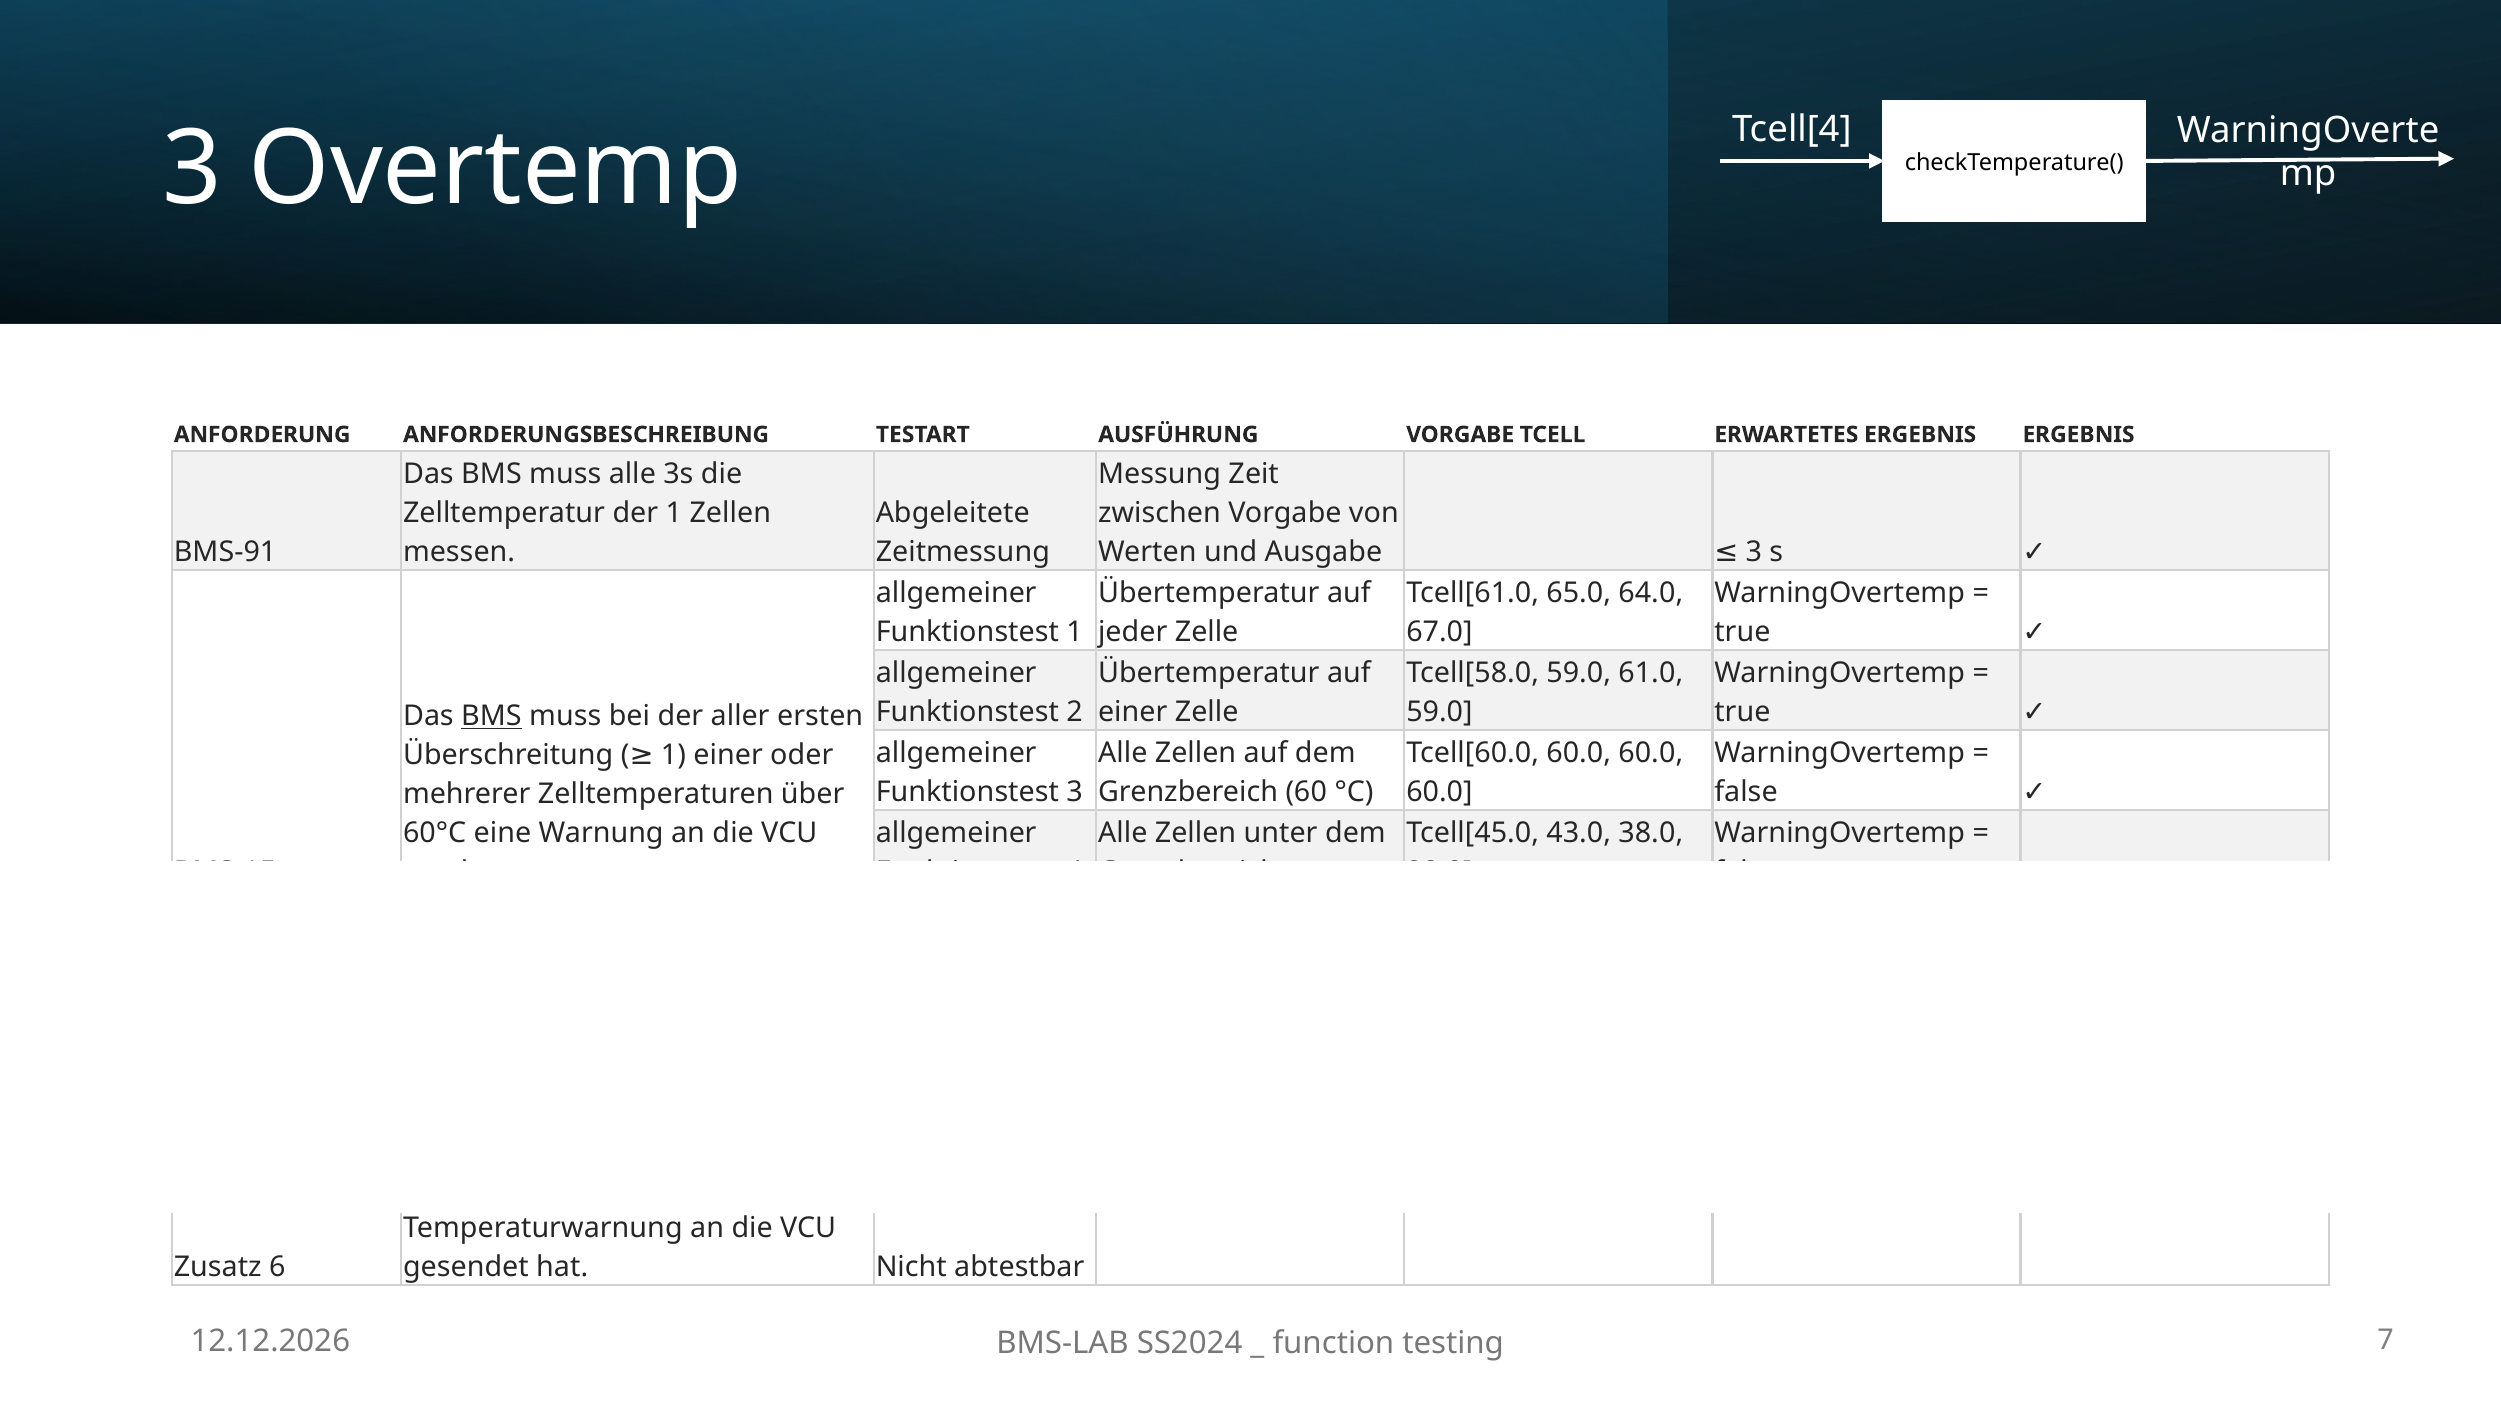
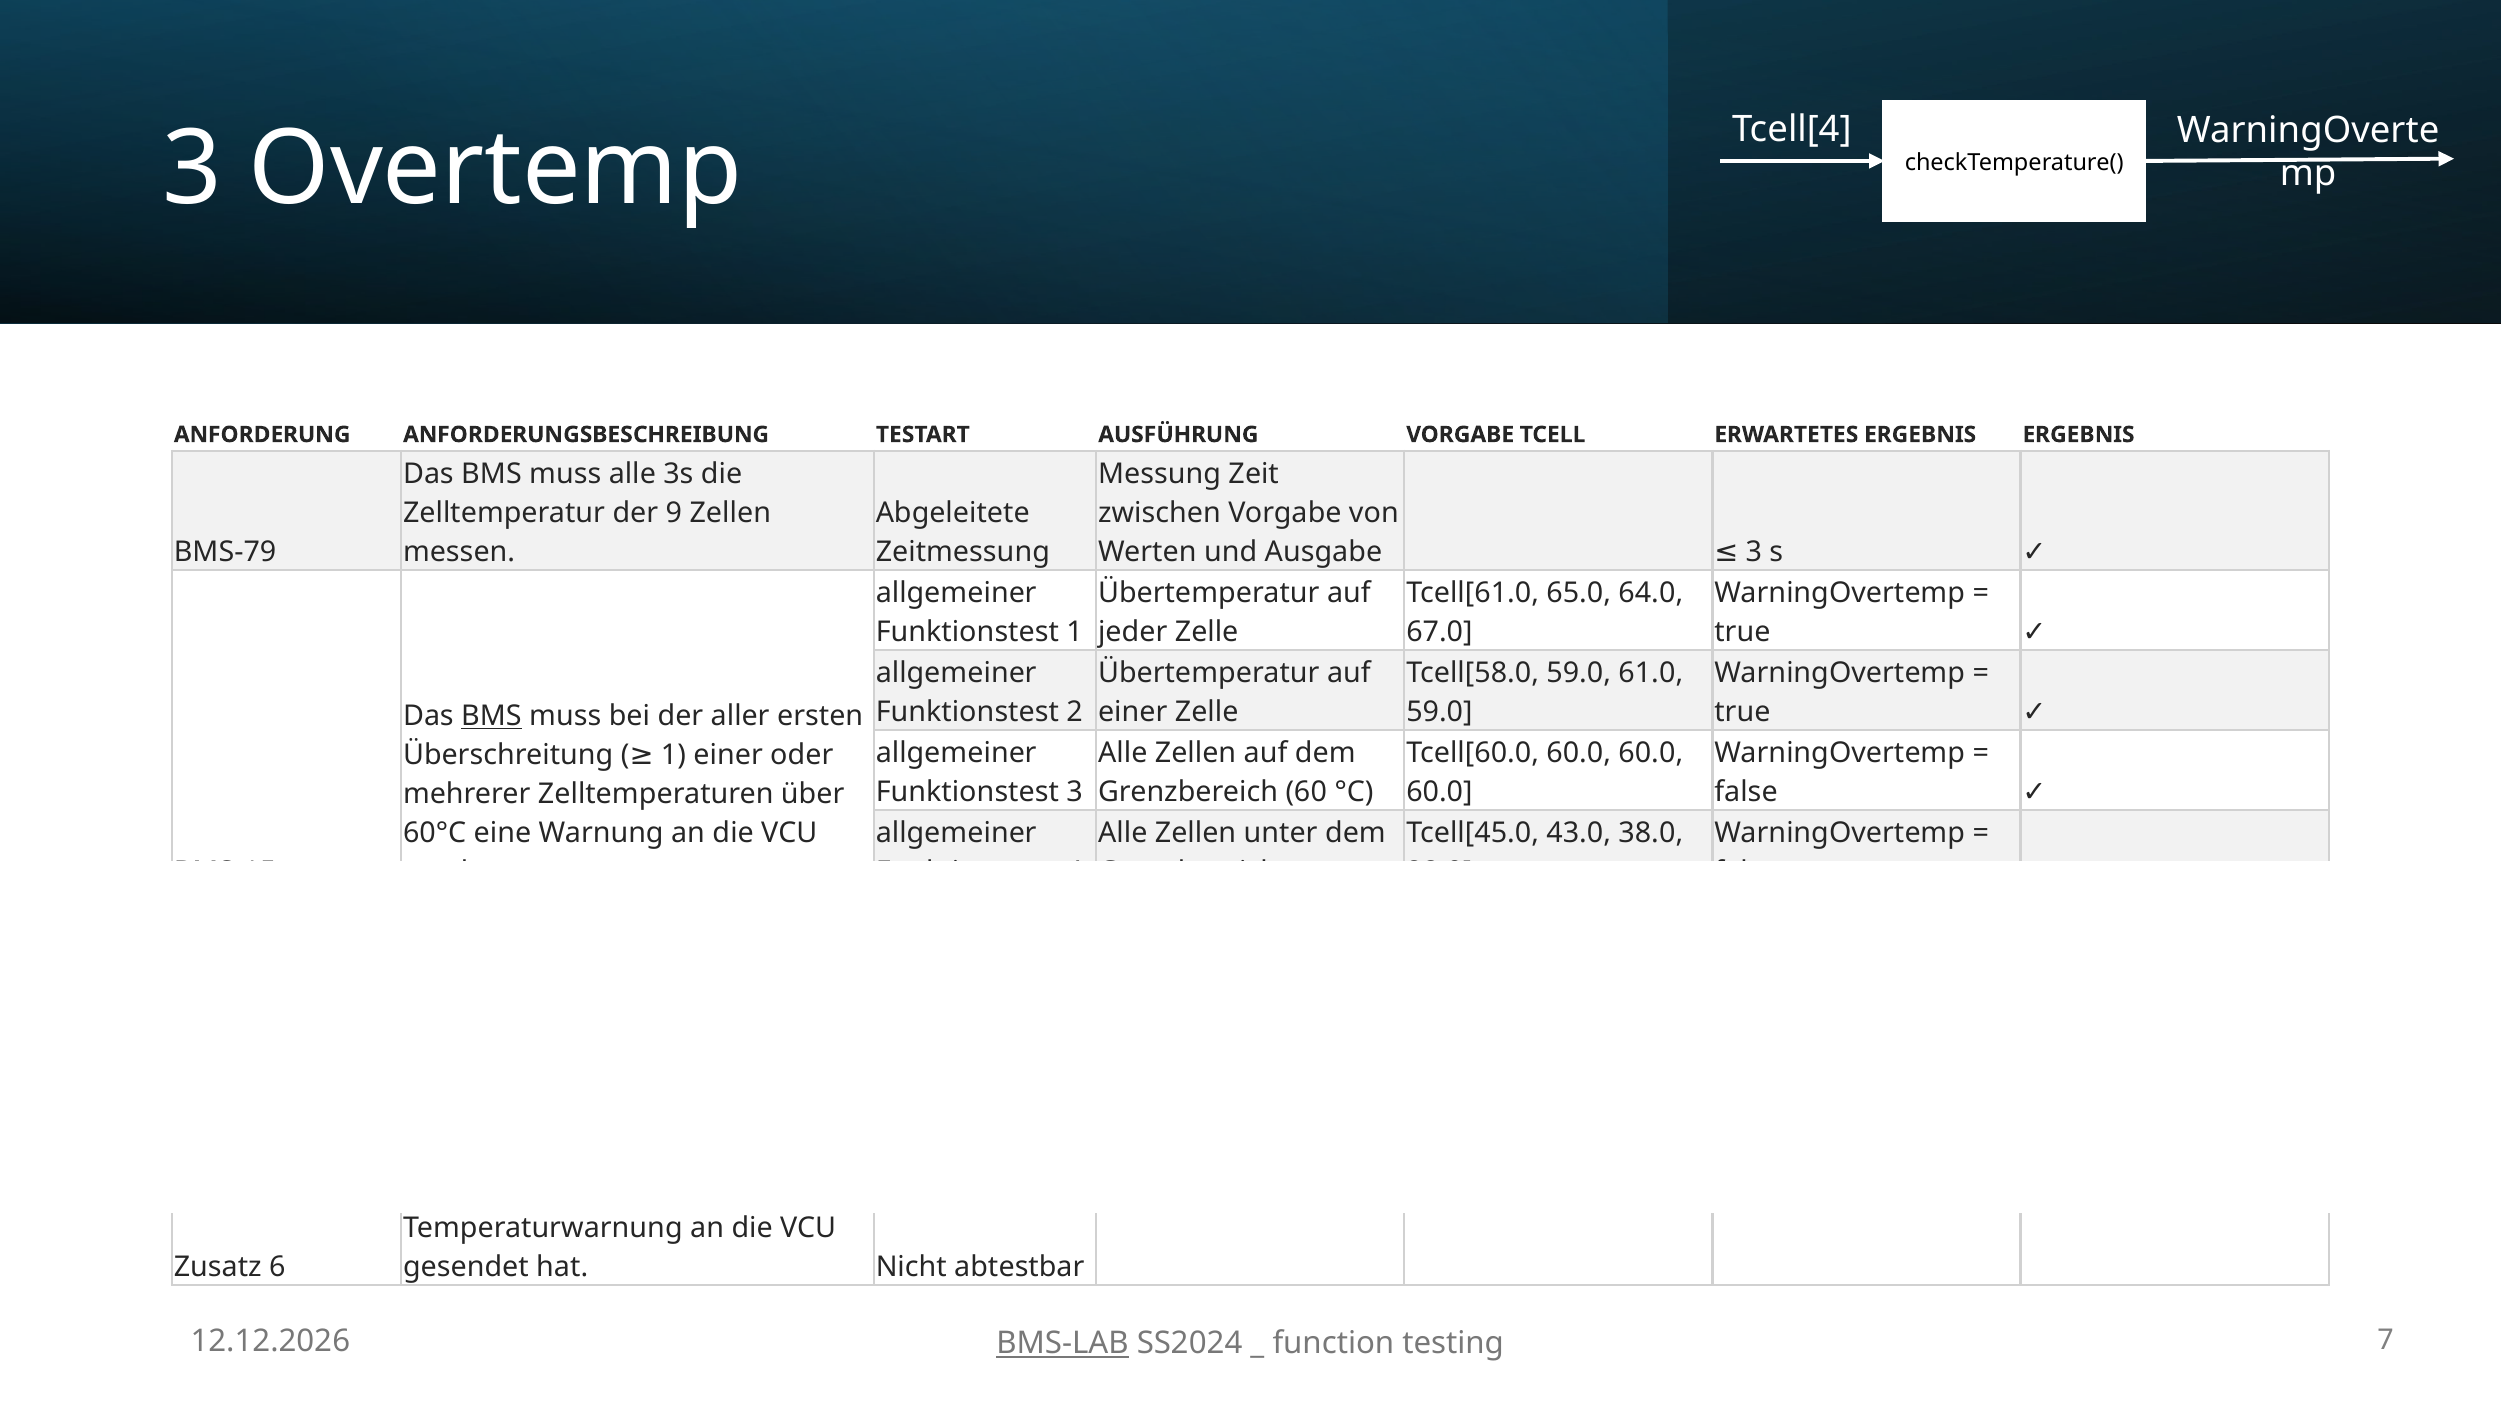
der 1: 1 -> 9
BMS-91: BMS-91 -> BMS-79
BMS-LAB underline: none -> present
